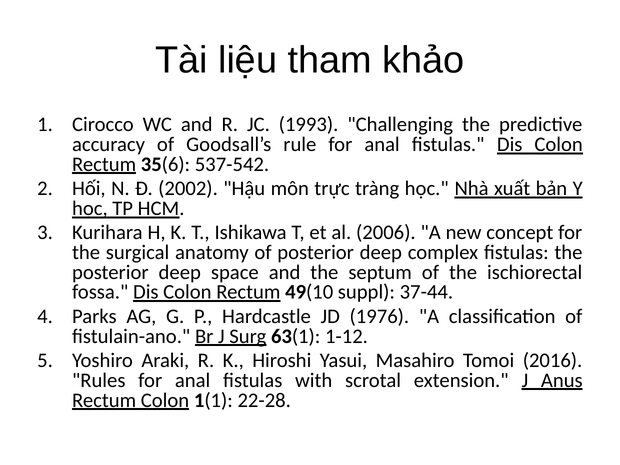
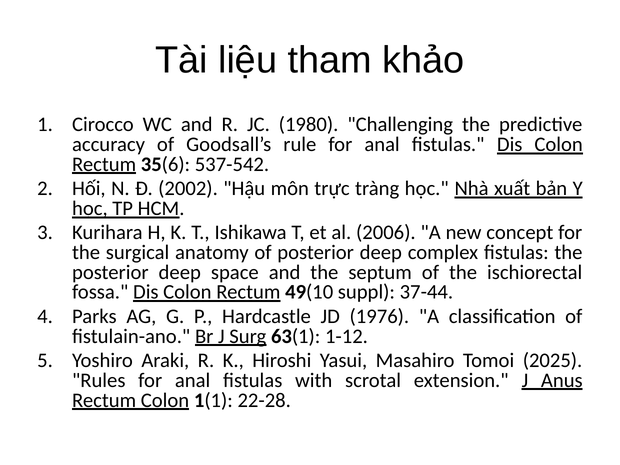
1993: 1993 -> 1980
2016: 2016 -> 2025
